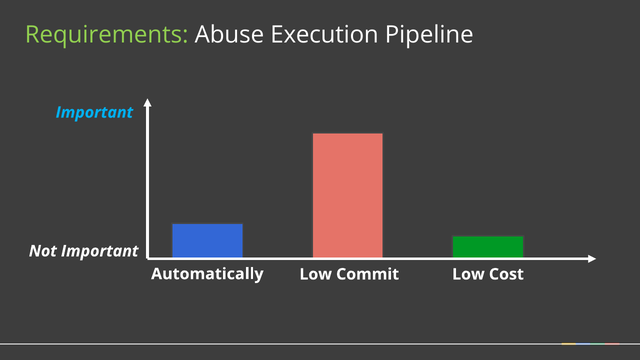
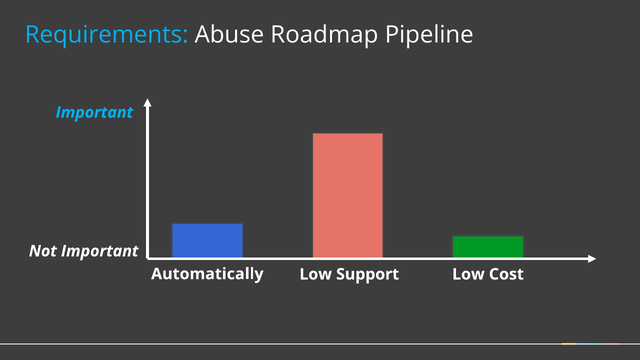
Requirements colour: light green -> light blue
Execution: Execution -> Roadmap
Commit: Commit -> Support
